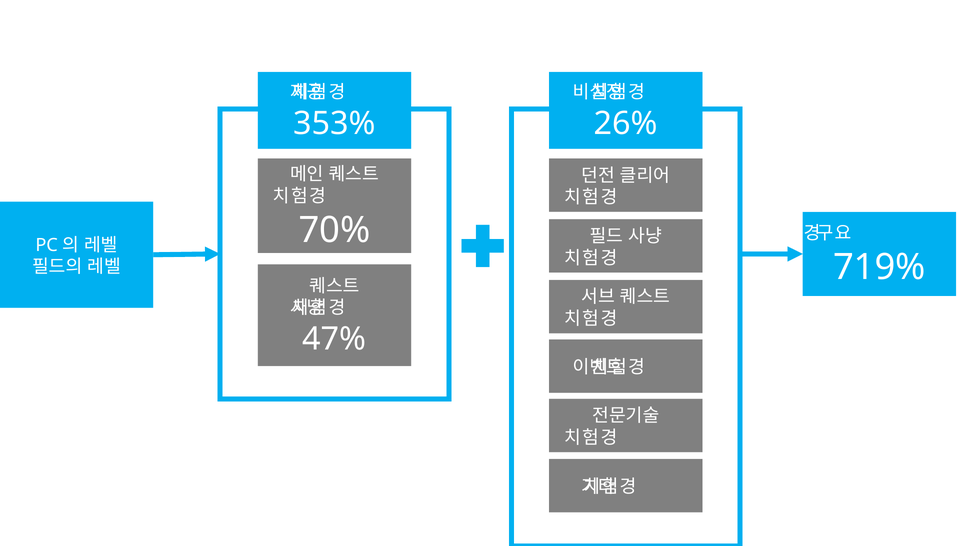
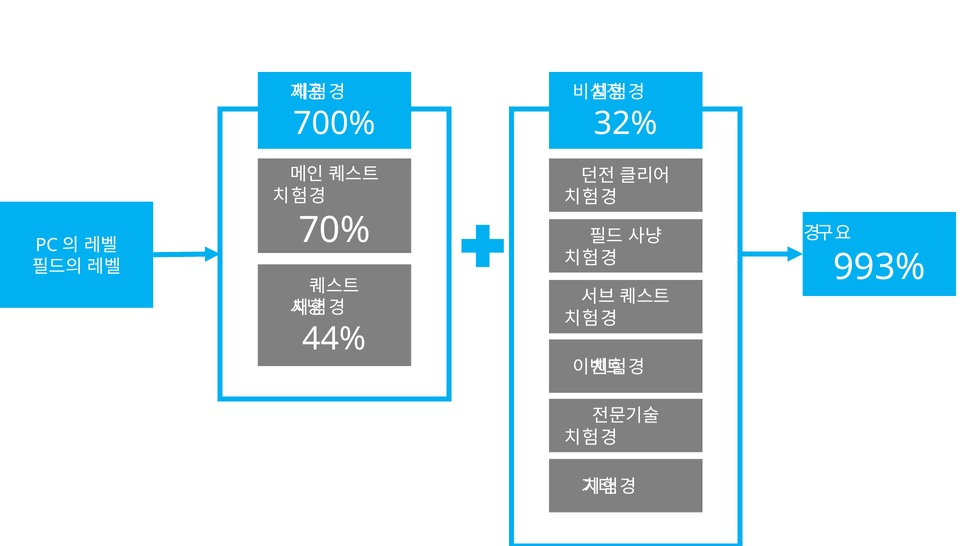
353%: 353% -> 700%
26%: 26% -> 32%
719%: 719% -> 993%
47%: 47% -> 44%
